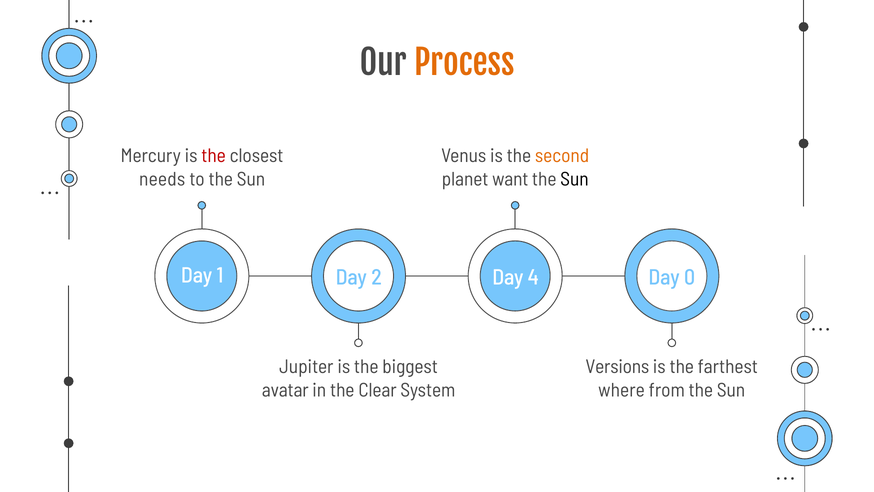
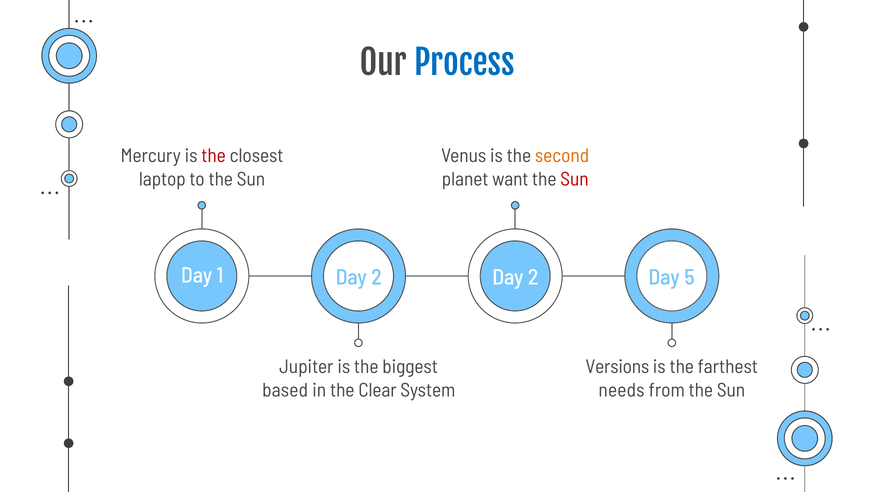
Process colour: orange -> blue
needs: needs -> laptop
Sun at (574, 179) colour: black -> red
2 Day 4: 4 -> 2
0: 0 -> 5
avatar: avatar -> based
where: where -> needs
